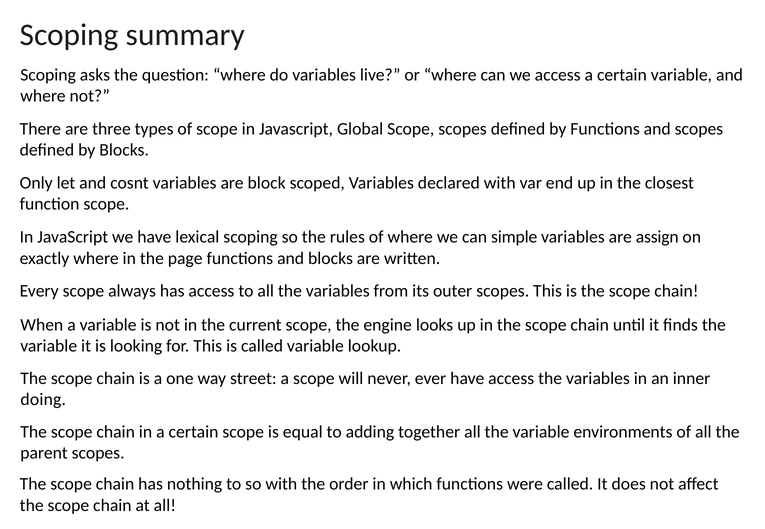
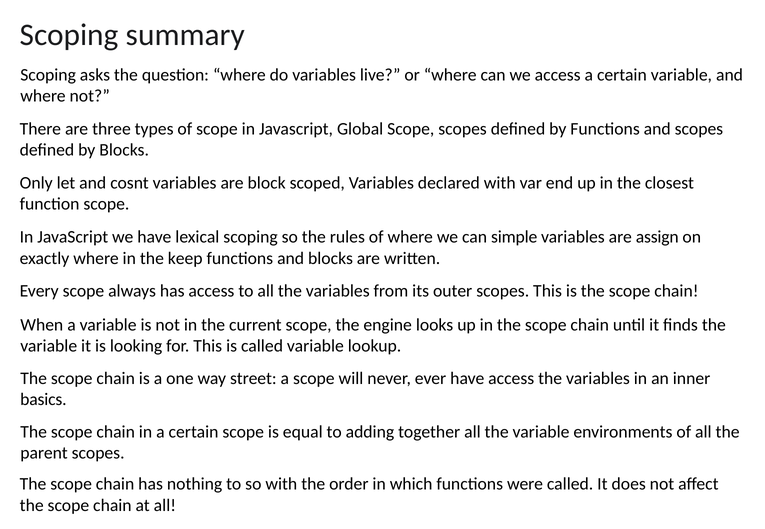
page: page -> keep
doing: doing -> basics
